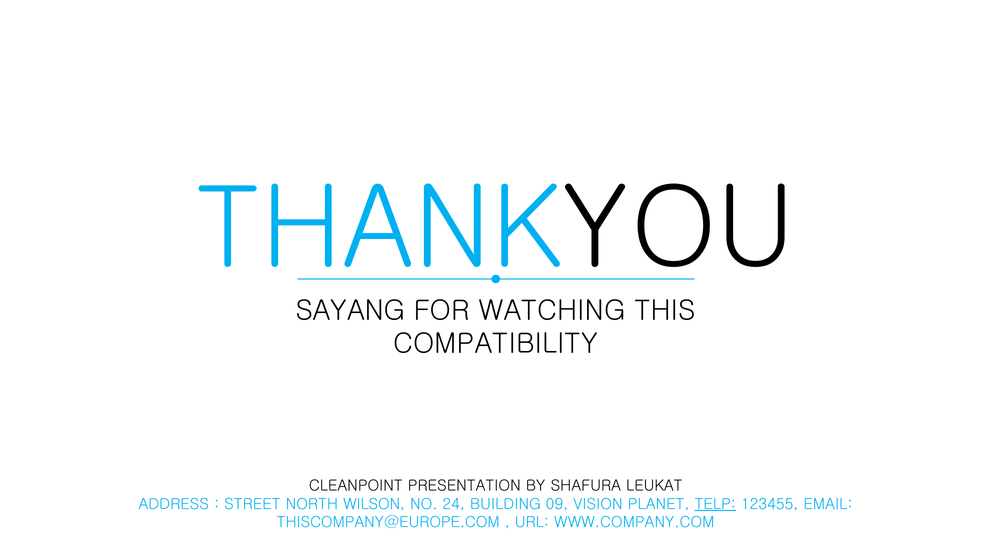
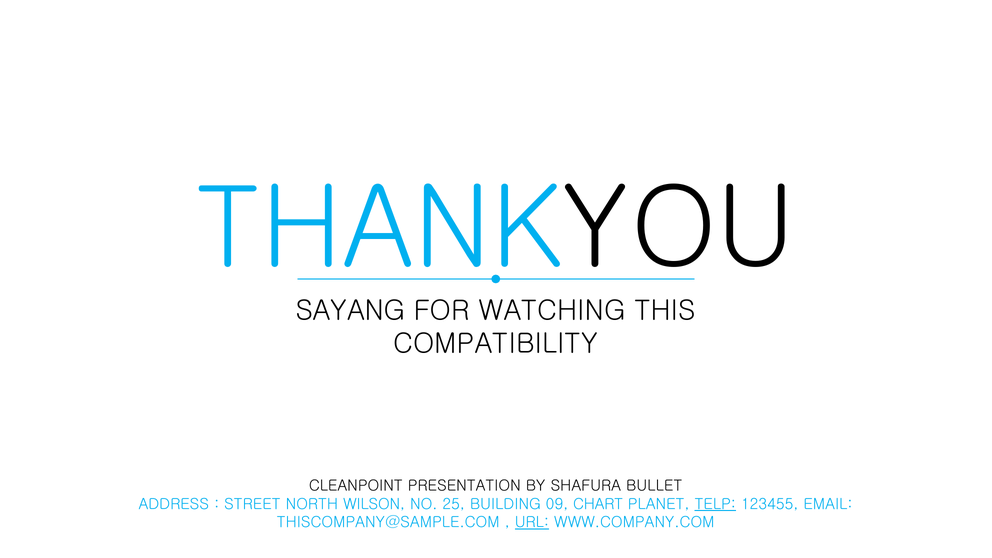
LEUKAT: LEUKAT -> BULLET
24: 24 -> 25
VISION: VISION -> CHART
THISCOMPANY@EUROPE.COM: THISCOMPANY@EUROPE.COM -> THISCOMPANY@SAMPLE.COM
URL underline: none -> present
